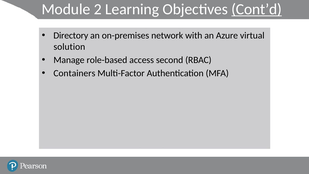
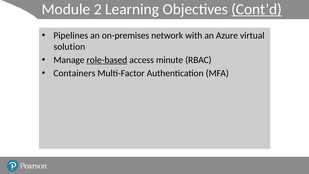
Directory: Directory -> Pipelines
role-based underline: none -> present
second: second -> minute
